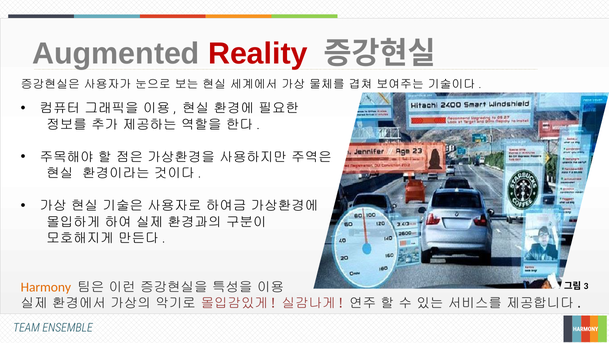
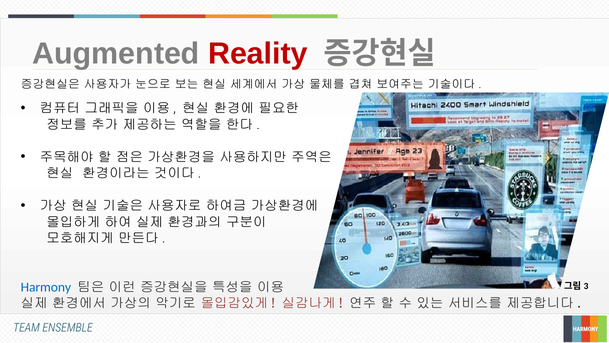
Harmony at (46, 287) colour: orange -> blue
